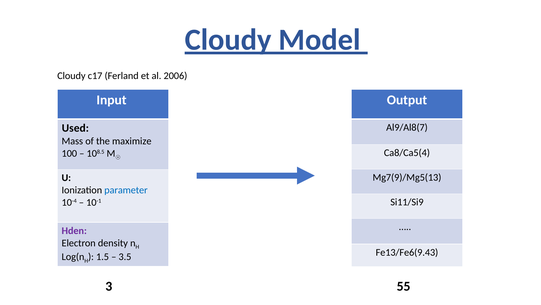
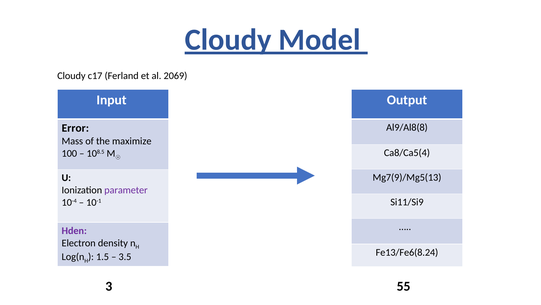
2006: 2006 -> 2069
Al9/Al8(7: Al9/Al8(7 -> Al9/Al8(8
Used: Used -> Error
parameter colour: blue -> purple
Fe13/Fe6(9.43: Fe13/Fe6(9.43 -> Fe13/Fe6(8.24
